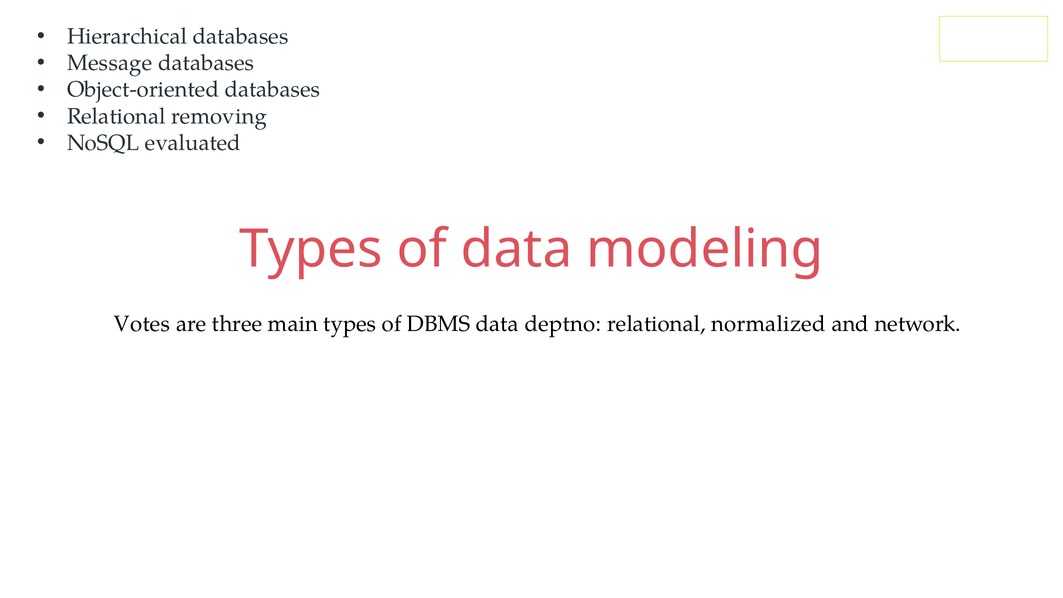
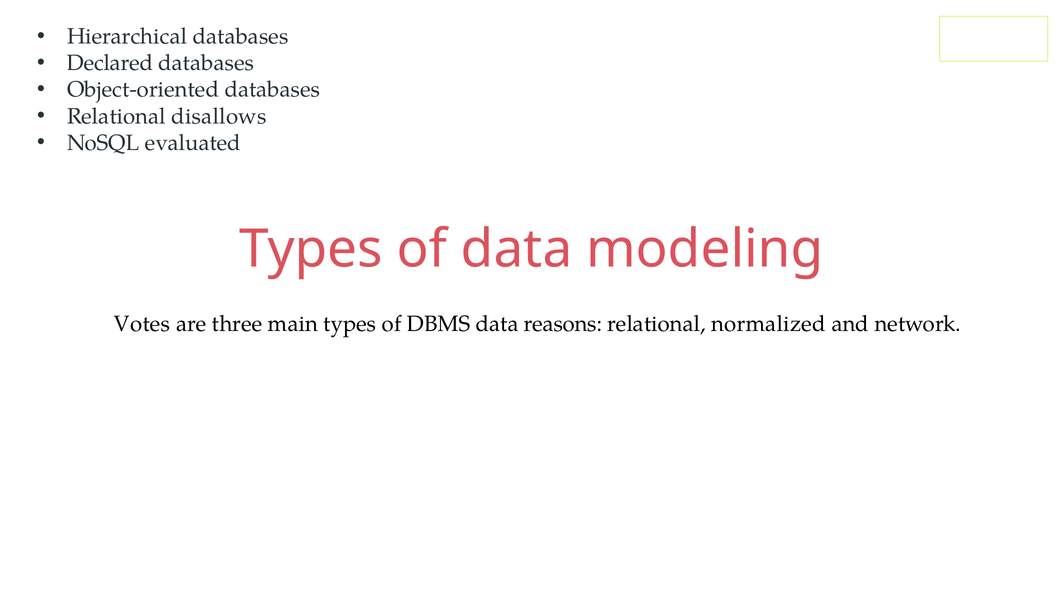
Message: Message -> Declared
removing: removing -> disallows
deptno: deptno -> reasons
